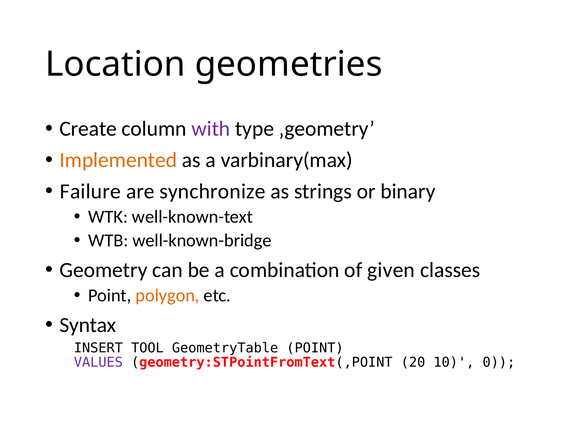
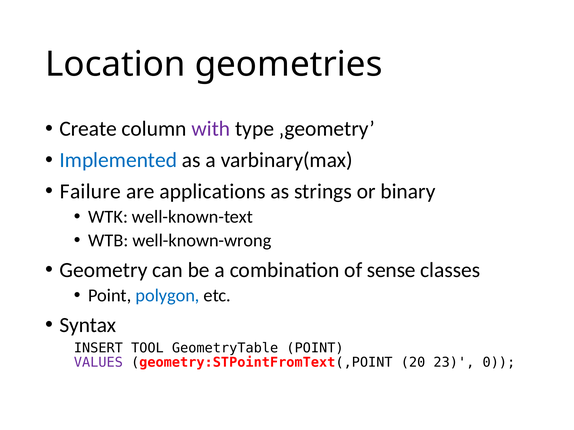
Implemented colour: orange -> blue
synchronize: synchronize -> applications
well-known-bridge: well-known-bridge -> well-known-wrong
given: given -> sense
polygon colour: orange -> blue
10: 10 -> 23
